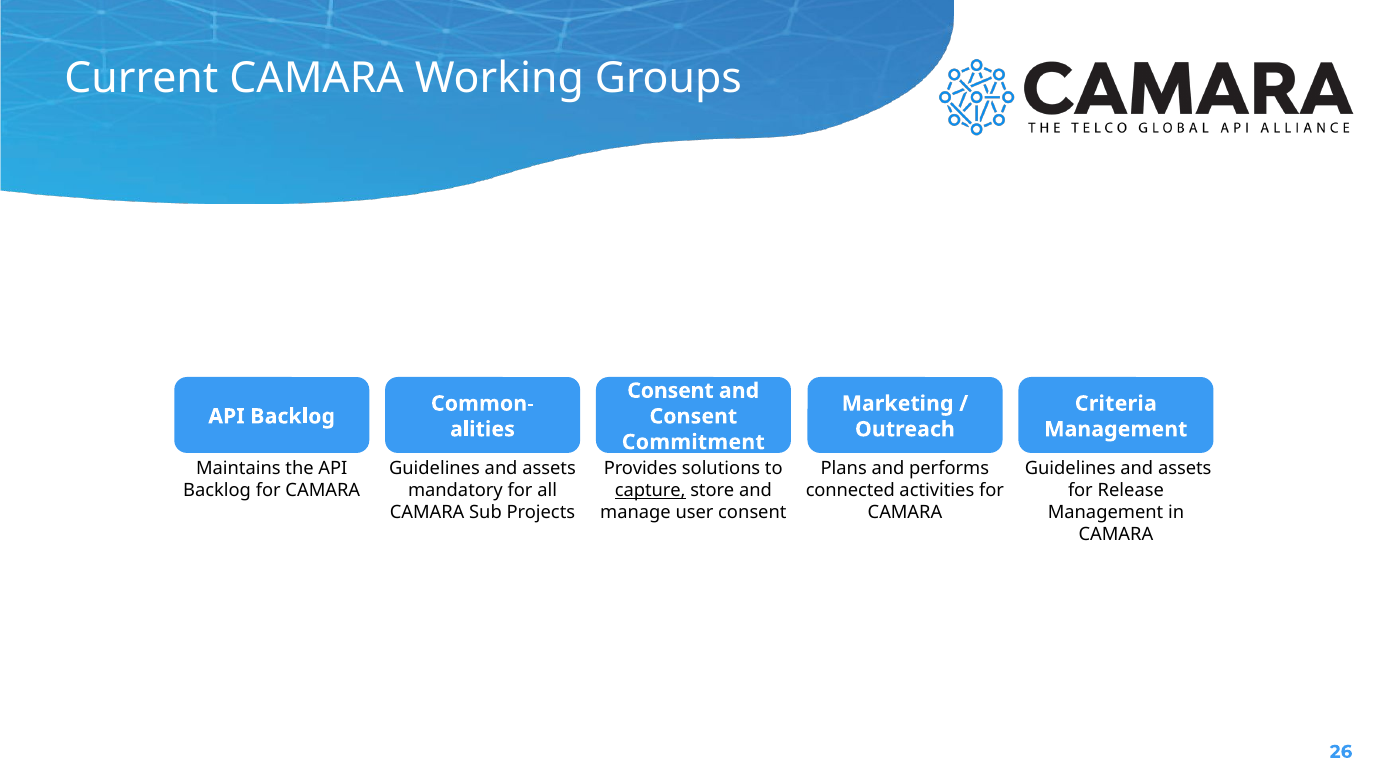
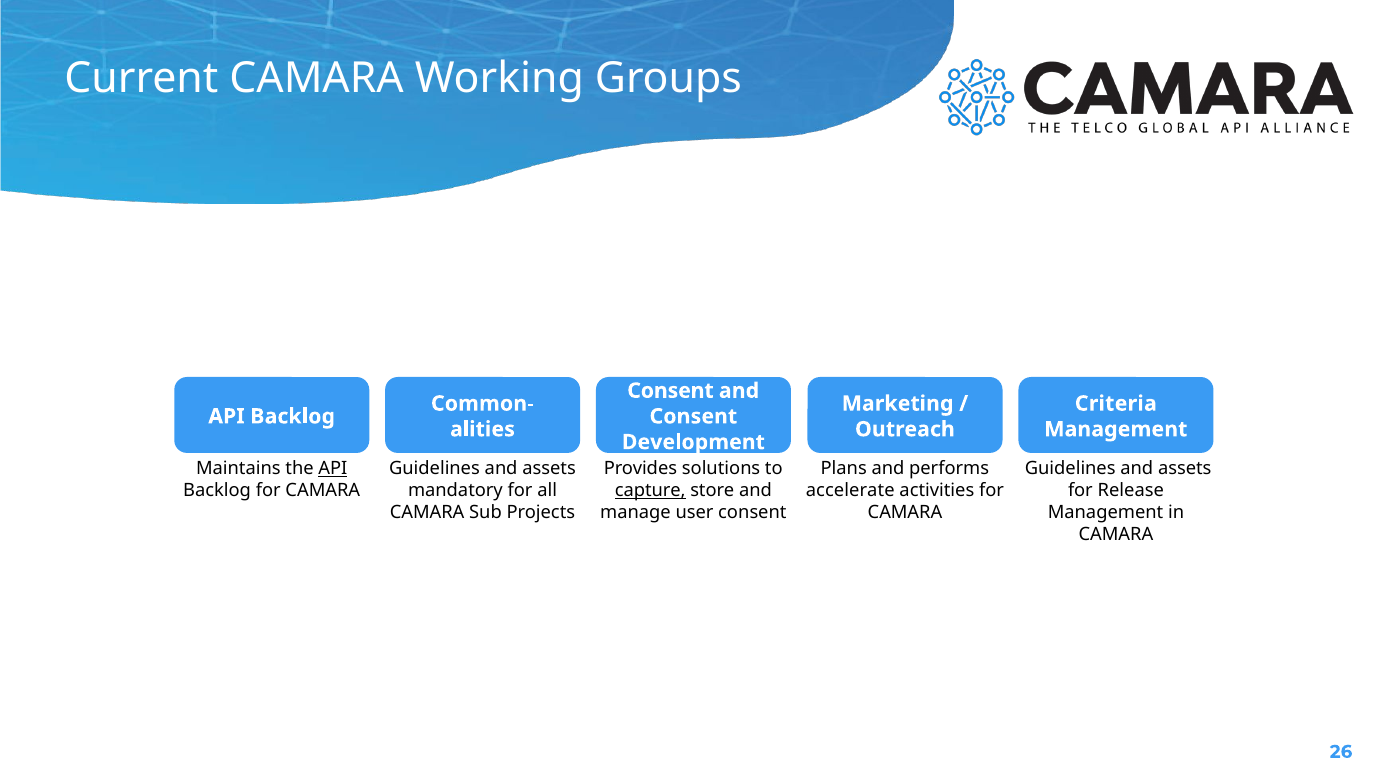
Commitment: Commitment -> Development
API at (333, 469) underline: none -> present
connected: connected -> accelerate
